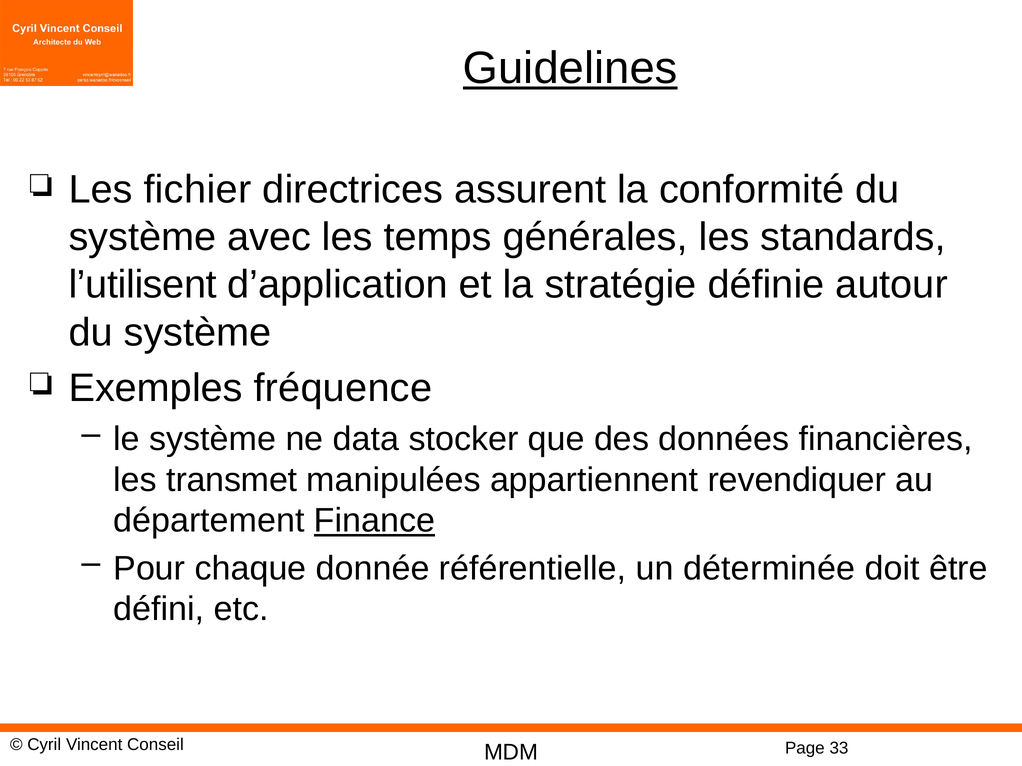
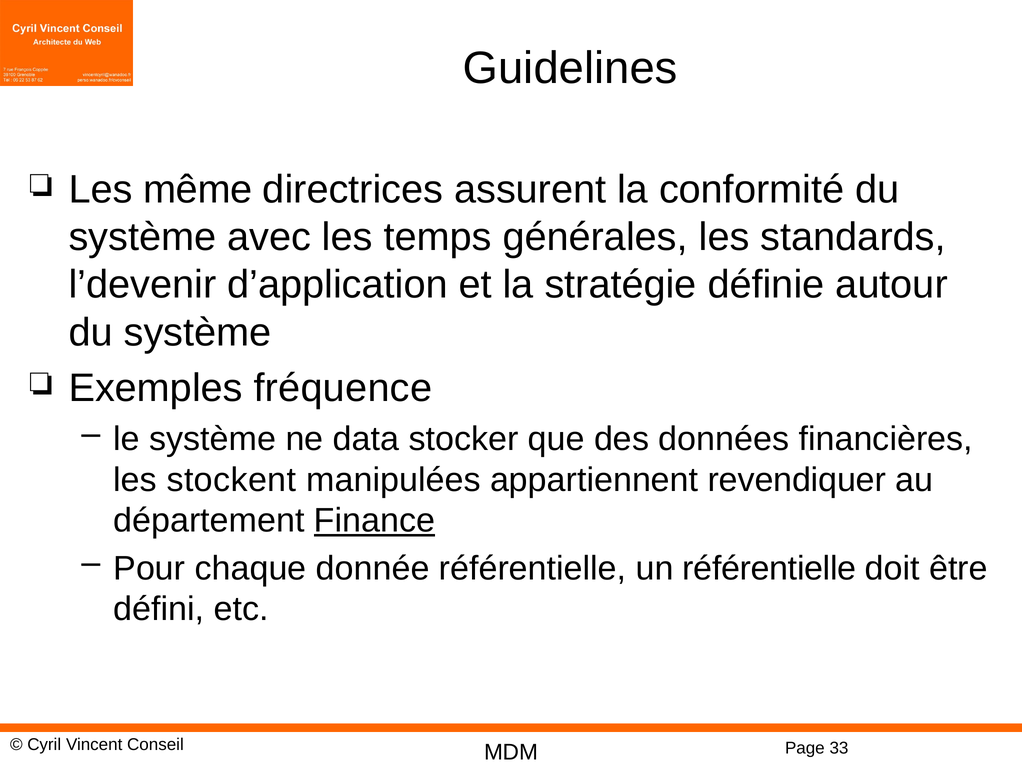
Guidelines underline: present -> none
fichier: fichier -> même
l’utilisent: l’utilisent -> l’devenir
transmet: transmet -> stockent
un déterminée: déterminée -> référentielle
